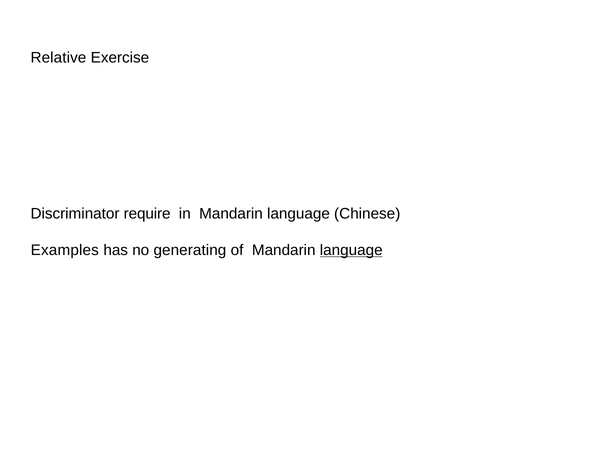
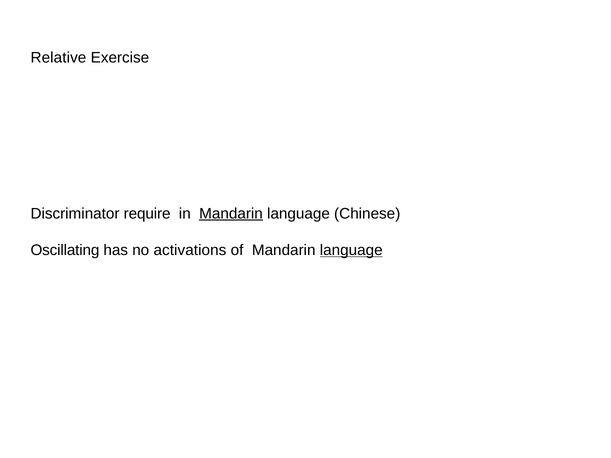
Mandarin at (231, 214) underline: none -> present
Examples: Examples -> Oscillating
generating: generating -> activations
